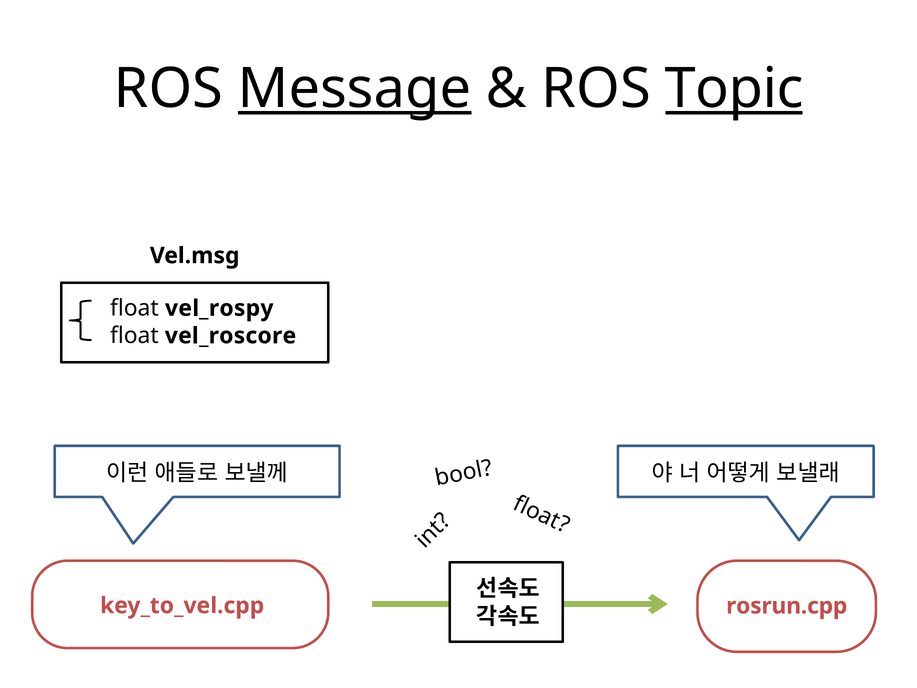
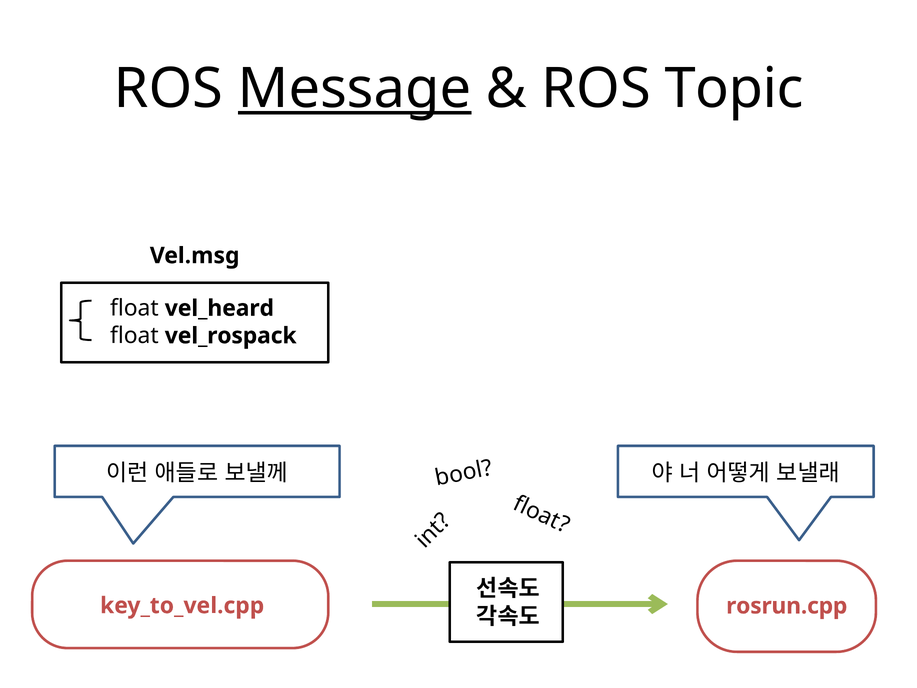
Topic underline: present -> none
vel_rospy: vel_rospy -> vel_heard
vel_roscore: vel_roscore -> vel_rospack
